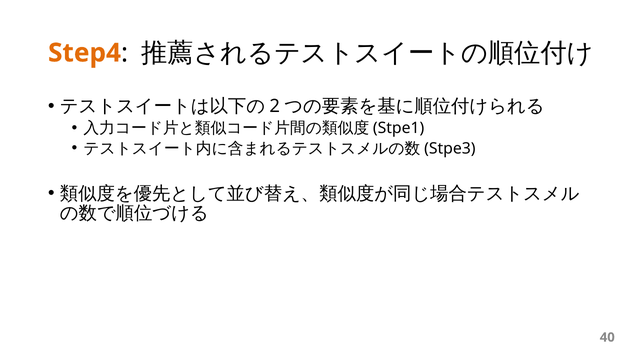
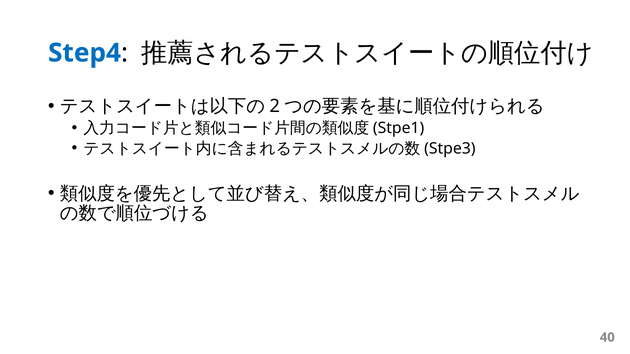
Step4 colour: orange -> blue
